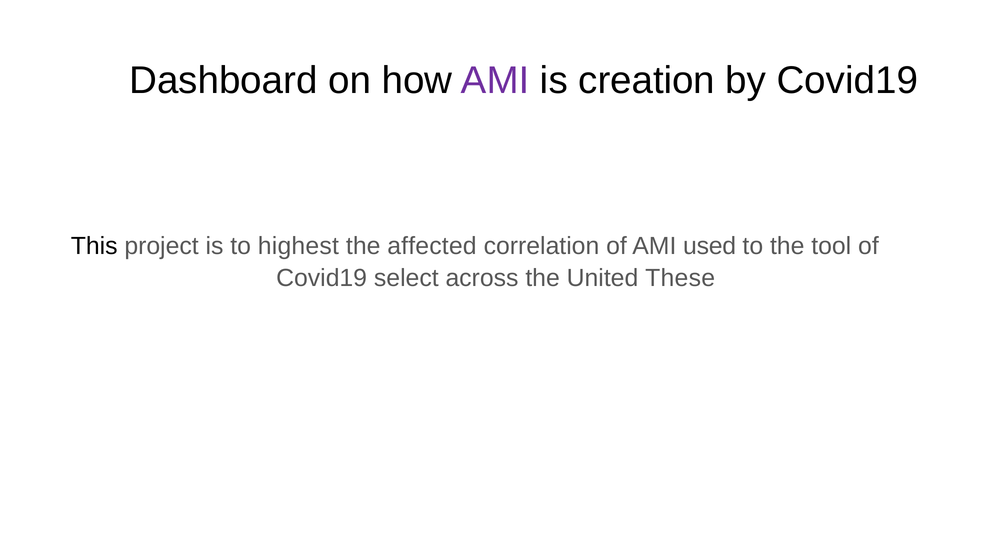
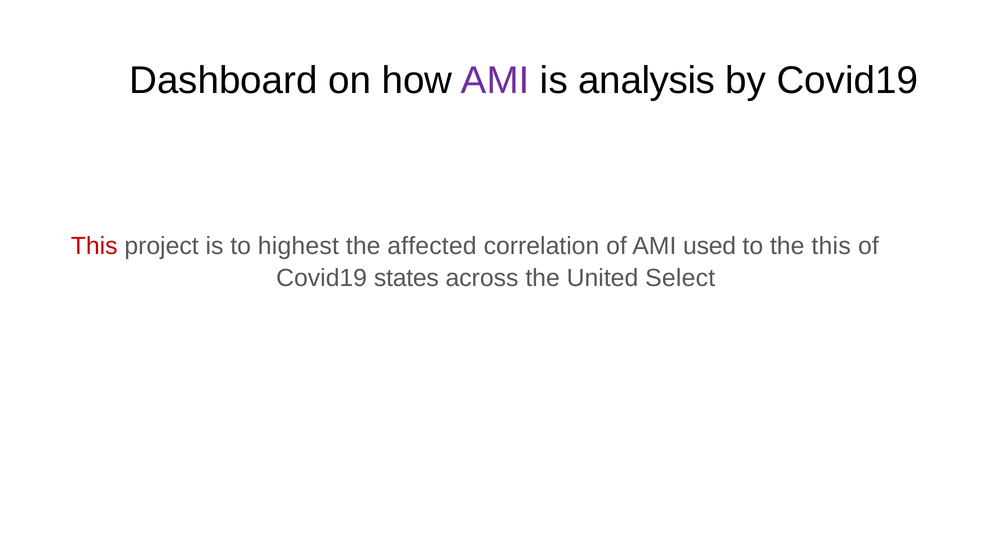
creation: creation -> analysis
This at (94, 246) colour: black -> red
the tool: tool -> this
select: select -> states
These: These -> Select
